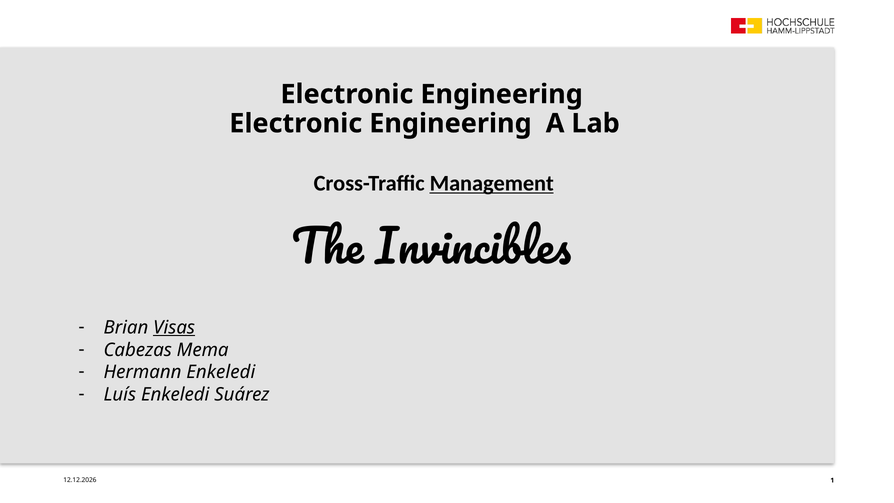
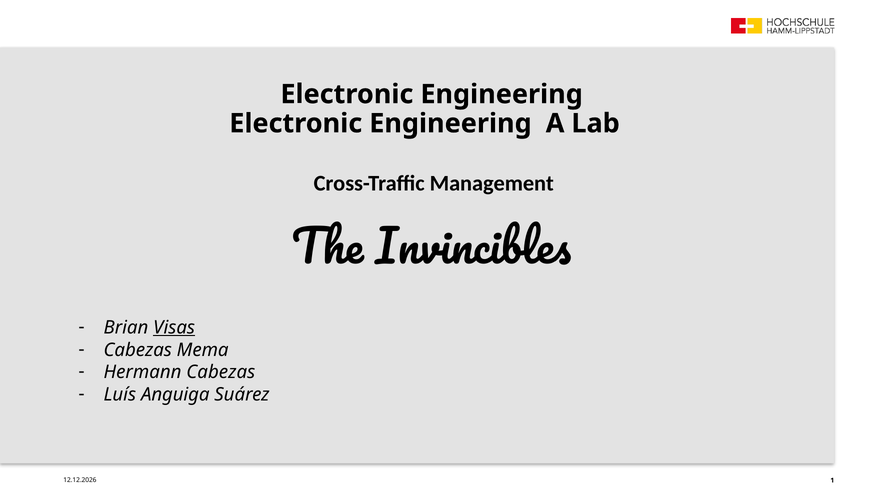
Management underline: present -> none
Hermann Enkeledi: Enkeledi -> Cabezas
Luís Enkeledi: Enkeledi -> Anguiga
